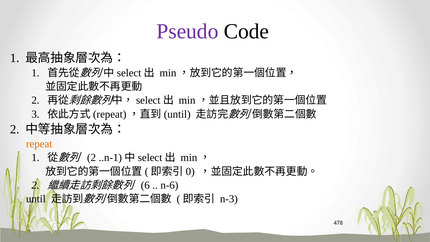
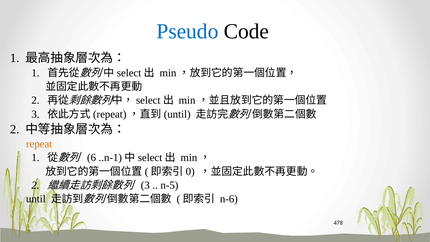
Pseudo colour: purple -> blue
2 at (92, 158): 2 -> 6
6 at (145, 185): 6 -> 3
n-6: n-6 -> n-5
n-3: n-3 -> n-6
